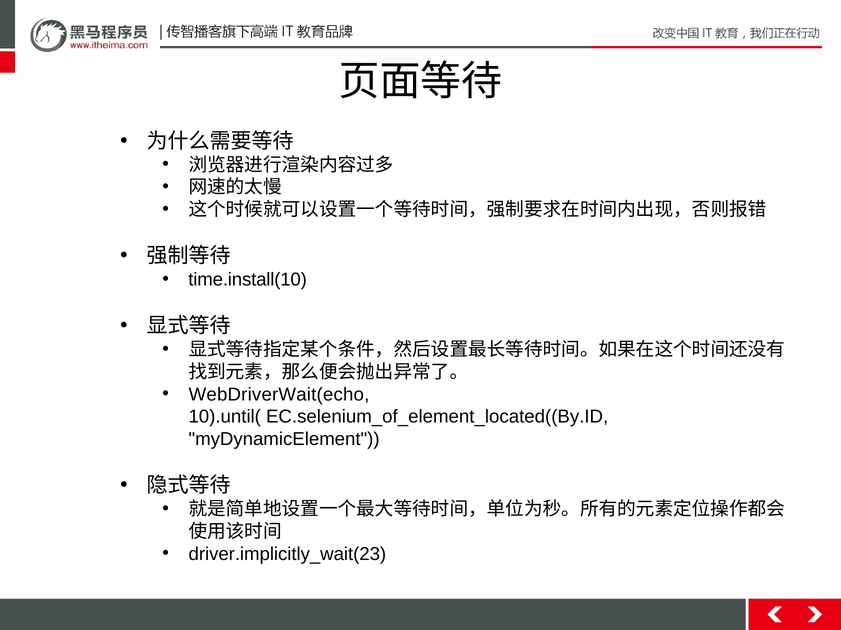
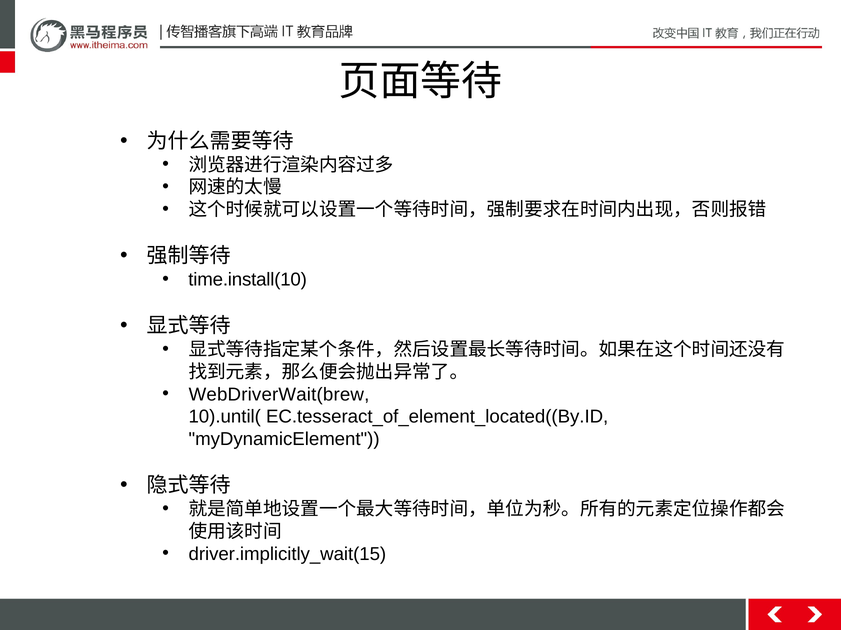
WebDriverWait(echo: WebDriverWait(echo -> WebDriverWait(brew
EC.selenium_of_element_located((By.ID: EC.selenium_of_element_located((By.ID -> EC.tesseract_of_element_located((By.ID
driver.implicitly_wait(23: driver.implicitly_wait(23 -> driver.implicitly_wait(15
